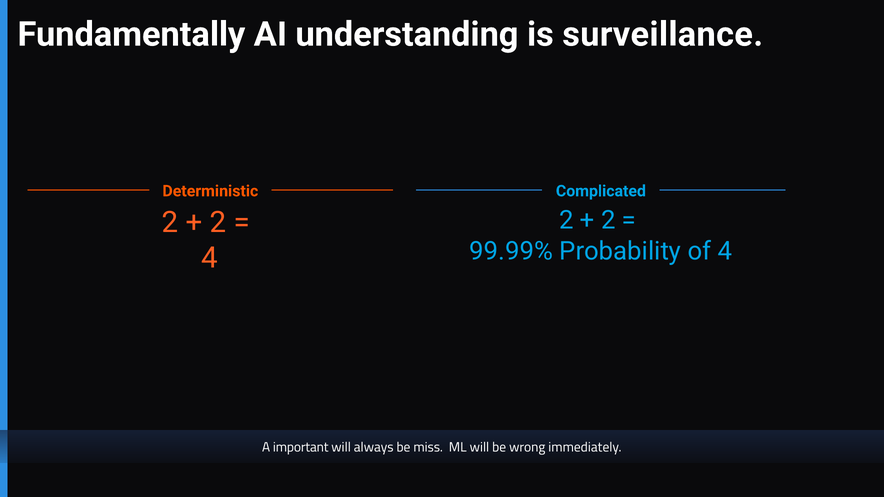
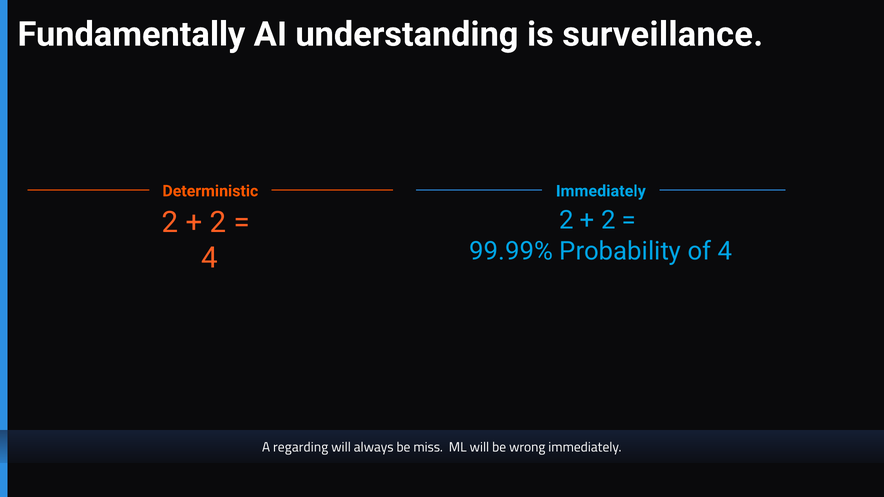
Deterministic Complicated: Complicated -> Immediately
important: important -> regarding
